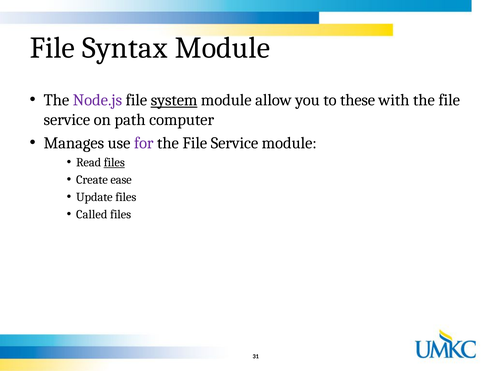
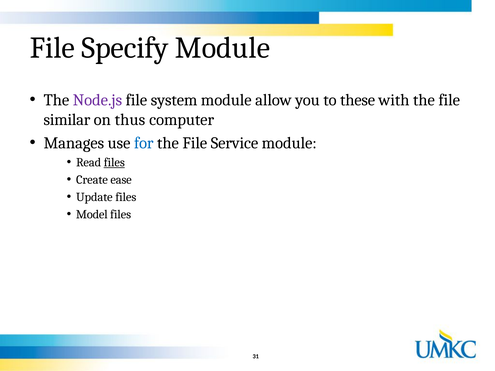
Syntax: Syntax -> Specify
system underline: present -> none
service at (67, 120): service -> similar
path: path -> thus
for colour: purple -> blue
Called: Called -> Model
